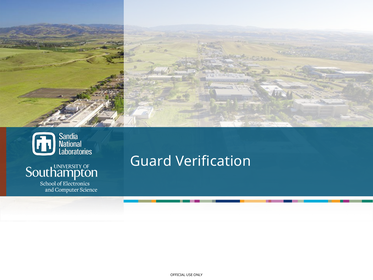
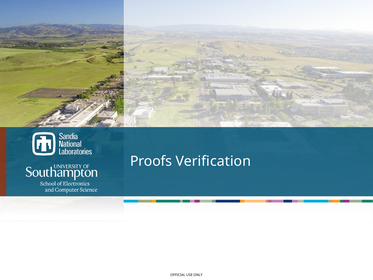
Guard: Guard -> Proofs
